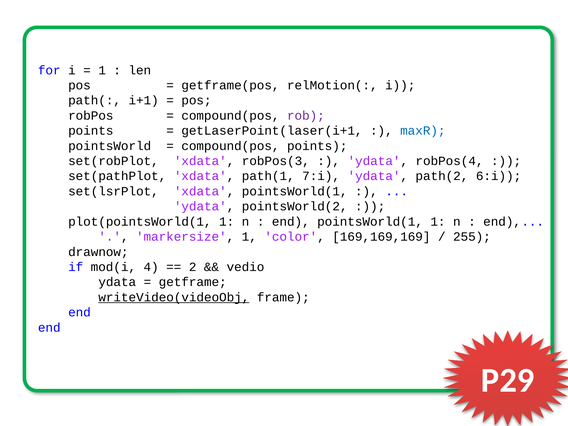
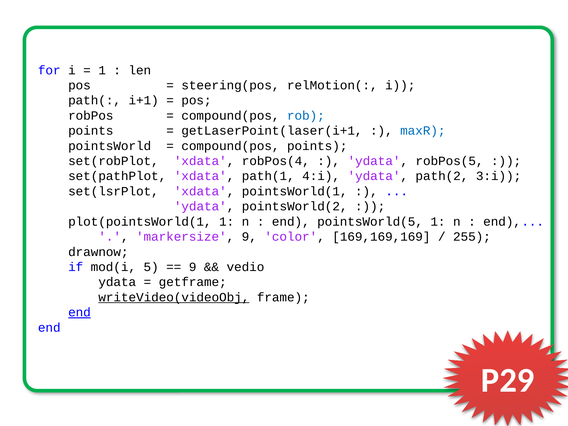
getframe(pos: getframe(pos -> steering(pos
rob colour: purple -> blue
robPos(3: robPos(3 -> robPos(4
robPos(4: robPos(4 -> robPos(5
7:i: 7:i -> 4:i
6:i: 6:i -> 3:i
end pointsWorld(1: pointsWorld(1 -> pointsWorld(5
markersize 1: 1 -> 9
4: 4 -> 5
2 at (193, 267): 2 -> 9
end at (79, 312) underline: none -> present
